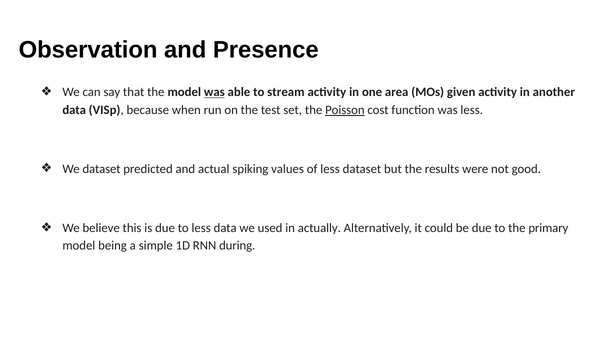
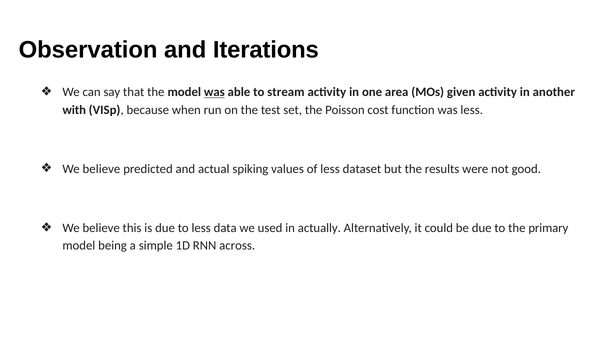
Presence: Presence -> Iterations
data at (74, 110): data -> with
Poisson underline: present -> none
dataset at (102, 169): dataset -> believe
during: during -> across
